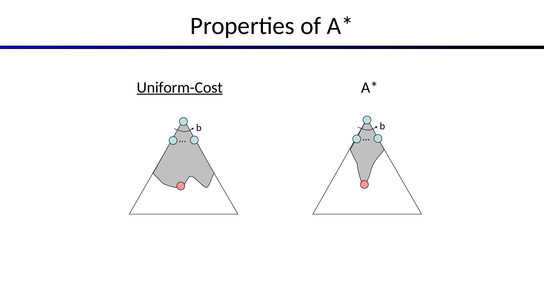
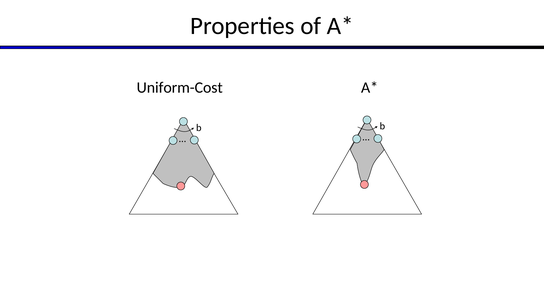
Uniform-Cost underline: present -> none
